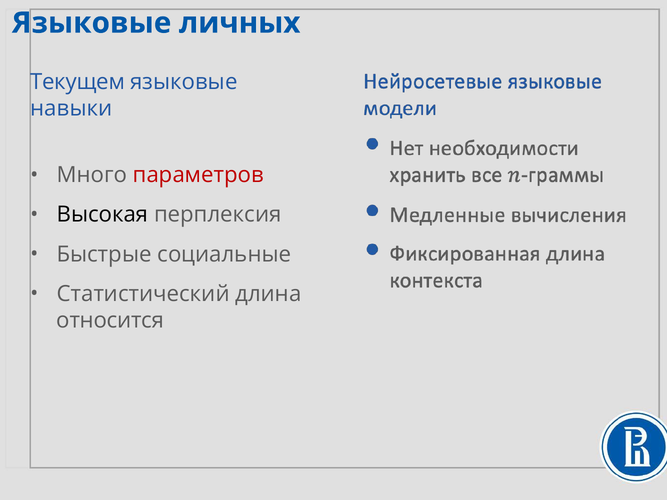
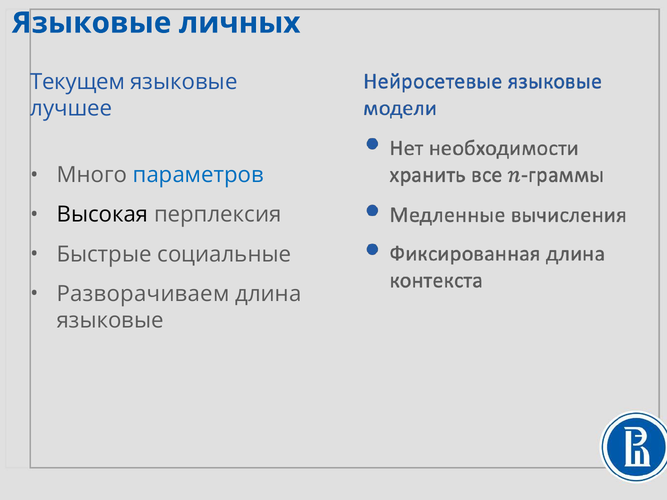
навыки: навыки -> лучшее
параметров colour: red -> blue
Статистический: Статистический -> Разворачиваем
относится at (110, 321): относится -> языковые
